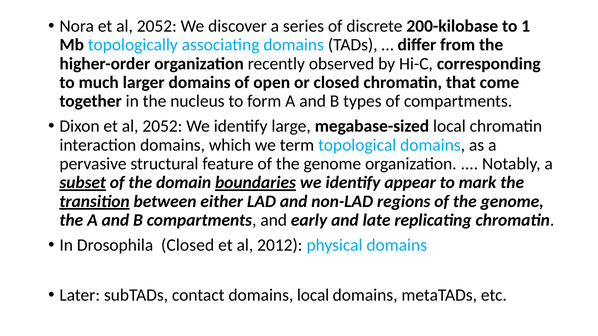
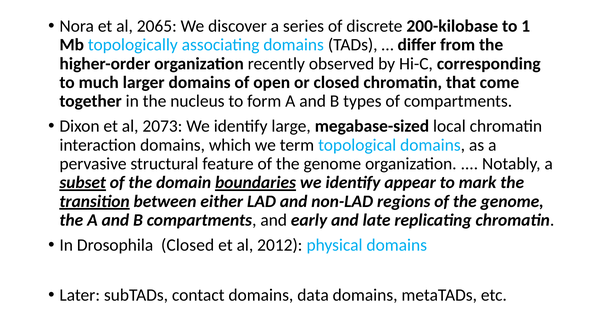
Nora et al 2052: 2052 -> 2065
Dixon et al 2052: 2052 -> 2073
domains local: local -> data
